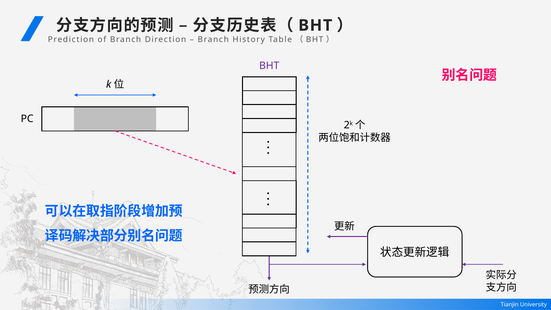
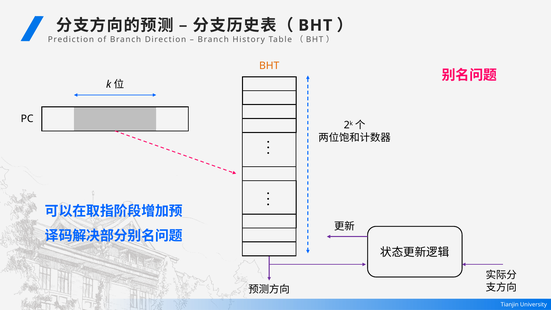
BHT at (269, 66) colour: purple -> orange
